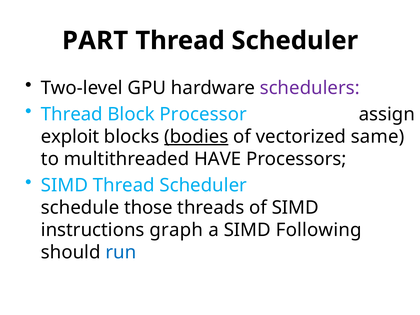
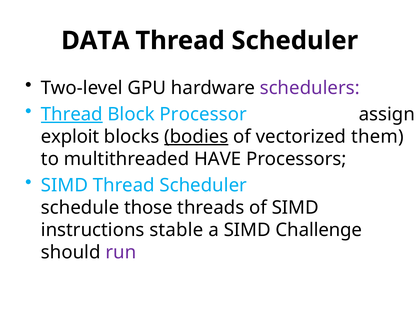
PART: PART -> DATA
Thread at (72, 114) underline: none -> present
same: same -> them
graph: graph -> stable
Following: Following -> Challenge
run colour: blue -> purple
